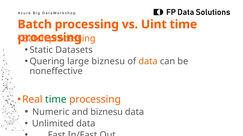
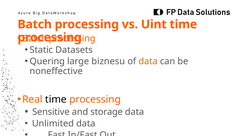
time at (56, 100) colour: green -> black
Numeric: Numeric -> Sensitive
and biznesu: biznesu -> storage
